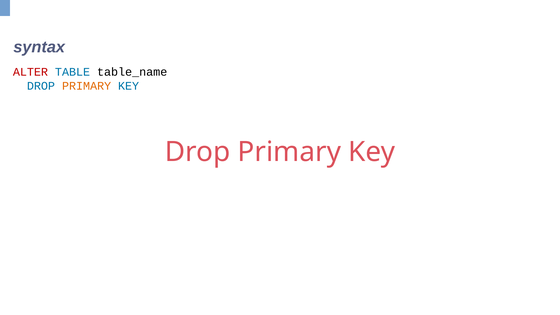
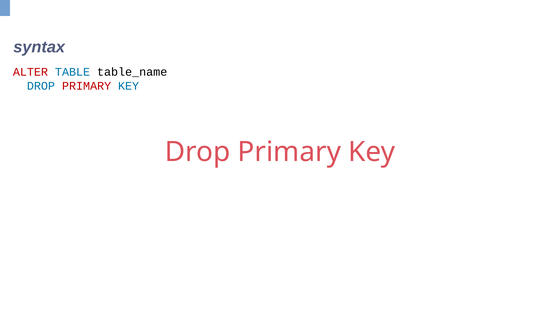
PRIMARY at (87, 86) colour: orange -> red
